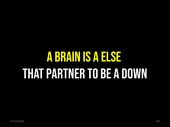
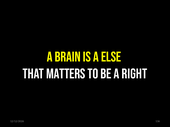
PARTNER: PARTNER -> MATTERS
DOWN: DOWN -> RIGHT
